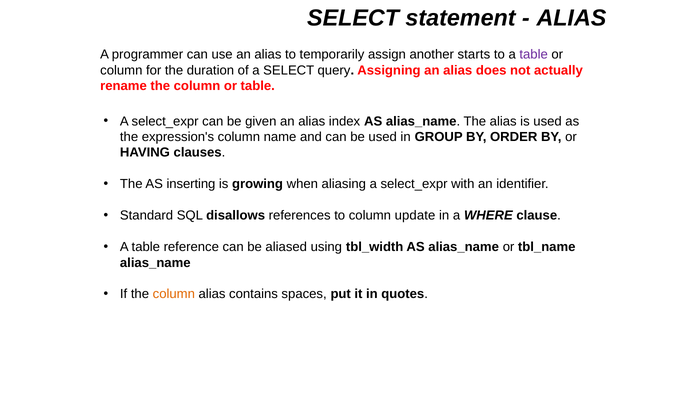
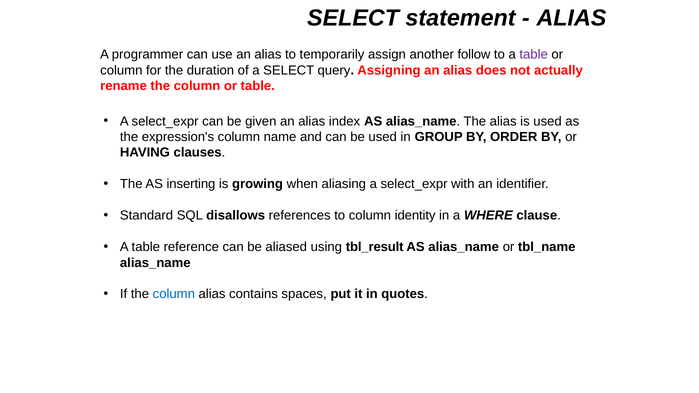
starts: starts -> follow
update: update -> identity
tbl_width: tbl_width -> tbl_result
column at (174, 294) colour: orange -> blue
